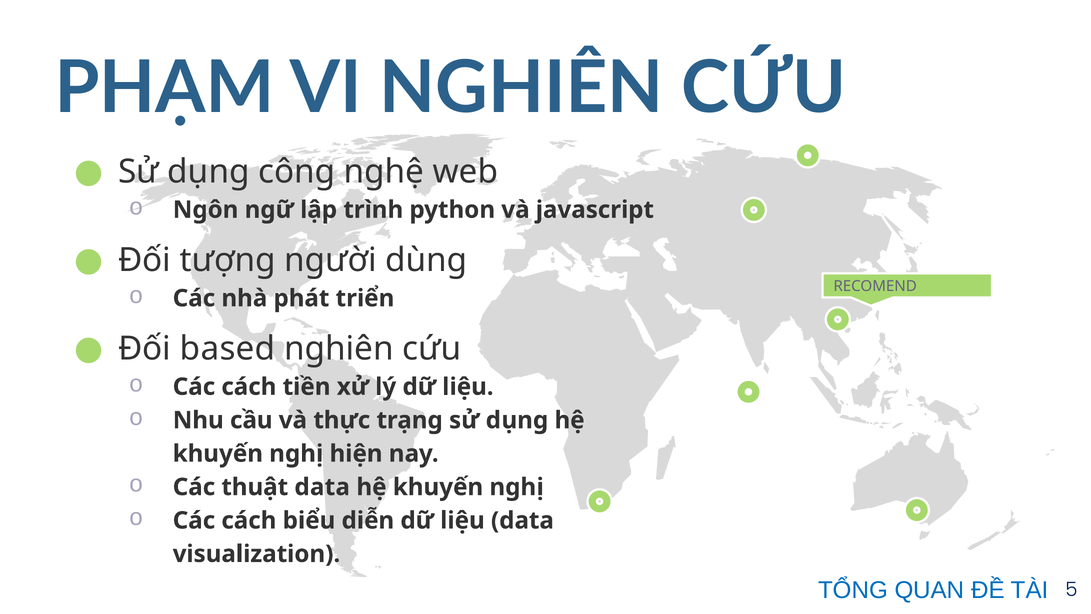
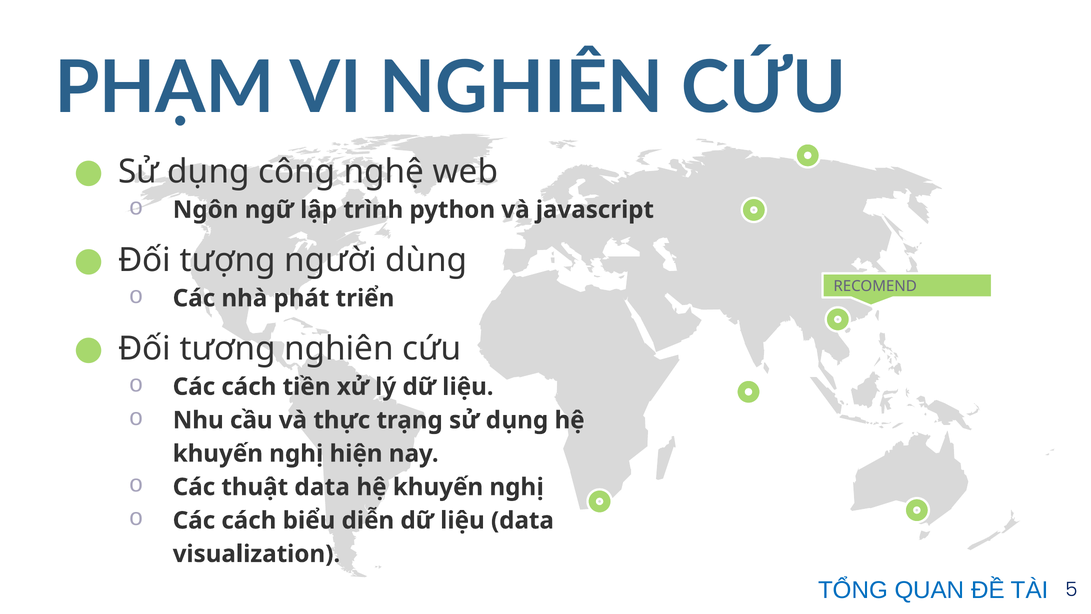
based: based -> tương
